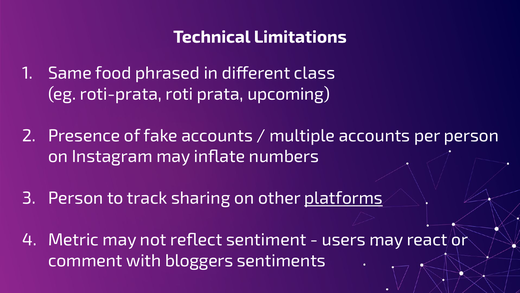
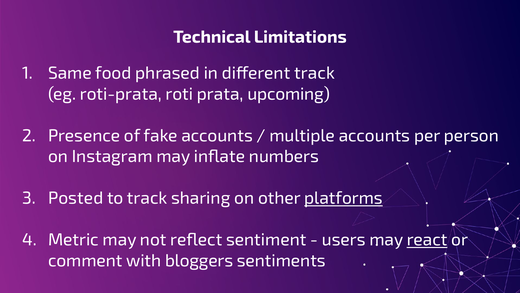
different class: class -> track
Person at (76, 198): Person -> Posted
react underline: none -> present
